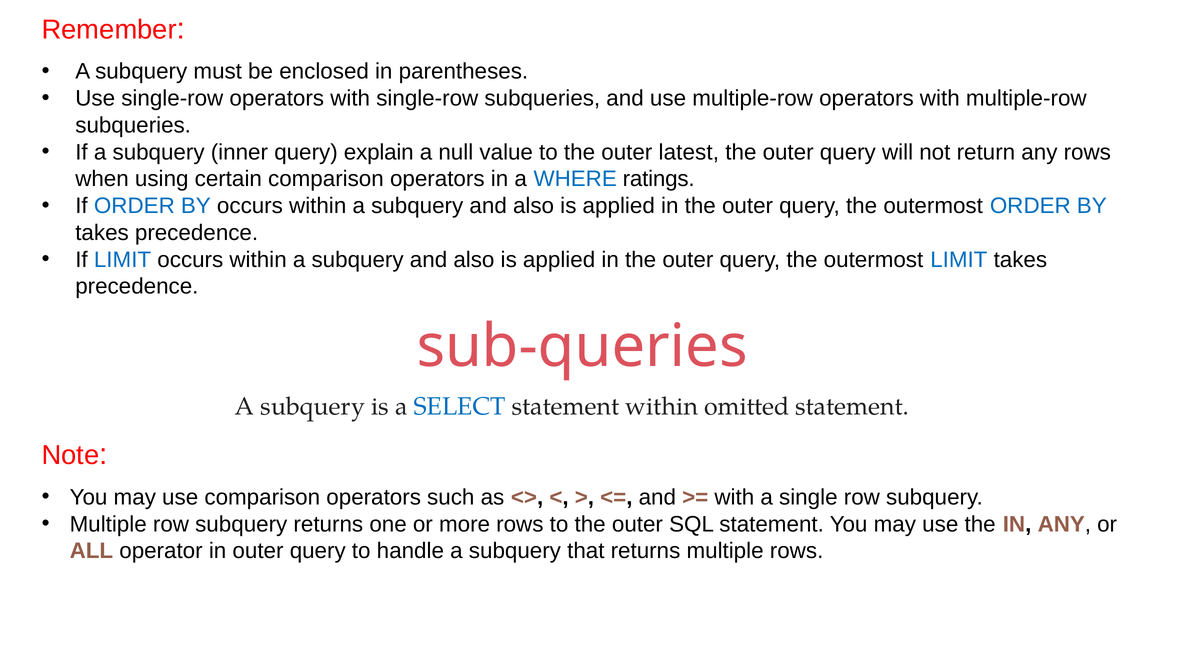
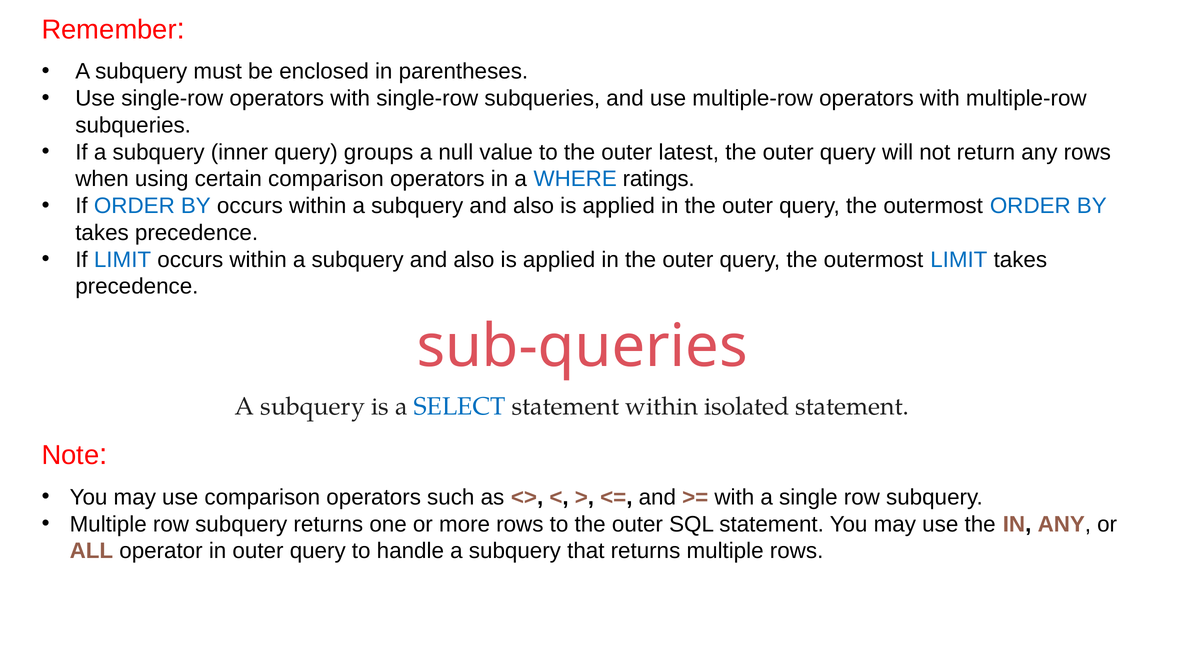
explain: explain -> groups
omitted: omitted -> isolated
